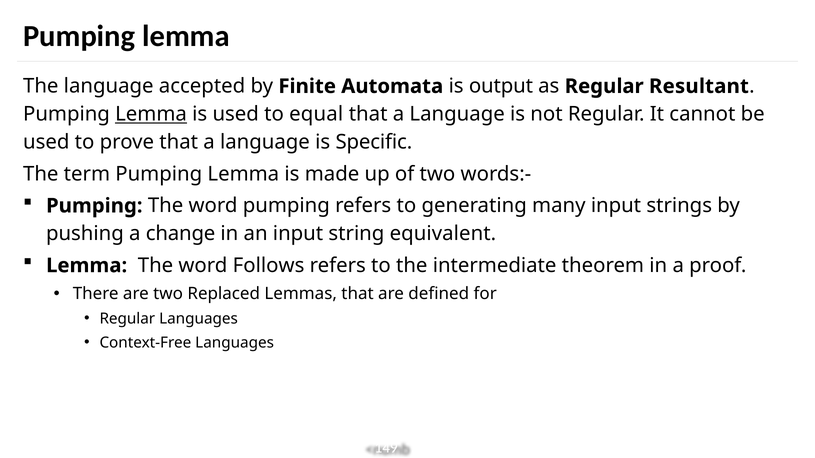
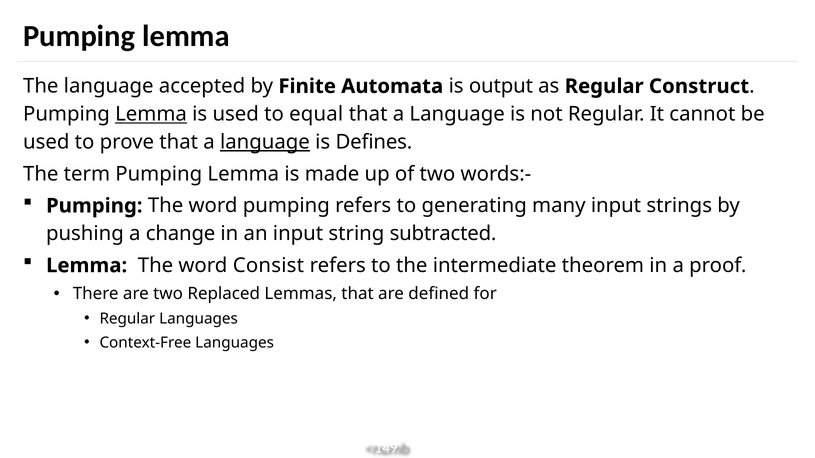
Resultant: Resultant -> Construct
language at (265, 142) underline: none -> present
Specific: Specific -> Defines
equivalent: equivalent -> subtracted
Follows: Follows -> Consist
